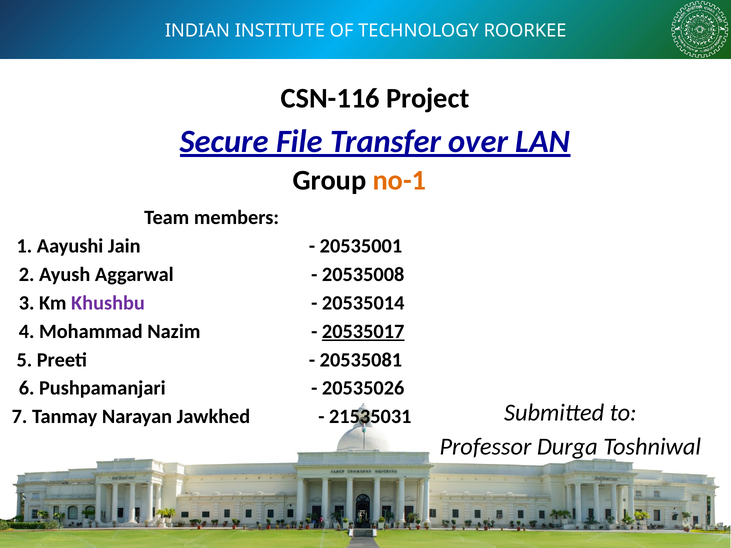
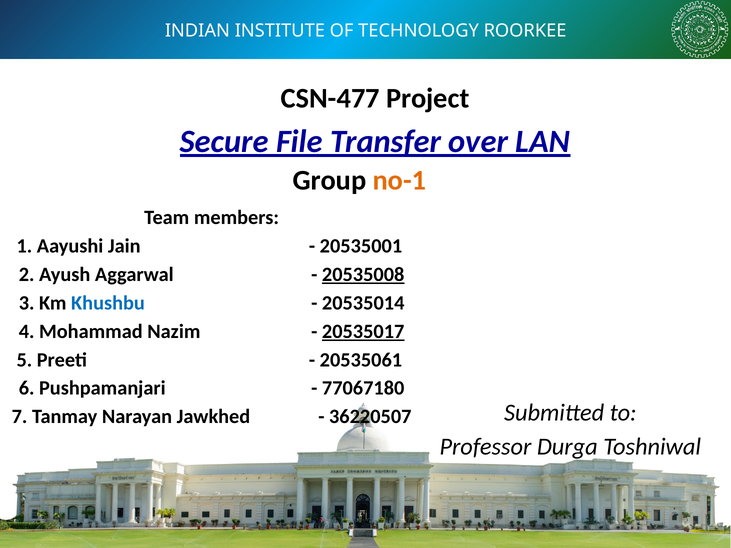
CSN-116: CSN-116 -> CSN-477
20535008 underline: none -> present
Khushbu colour: purple -> blue
20535081: 20535081 -> 20535061
20535026: 20535026 -> 77067180
21535031: 21535031 -> 36220507
